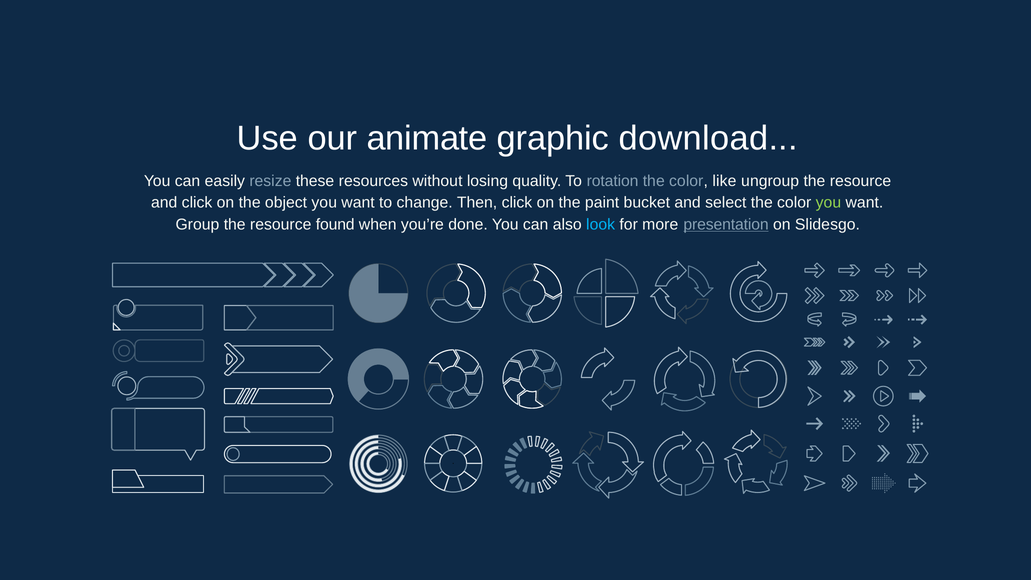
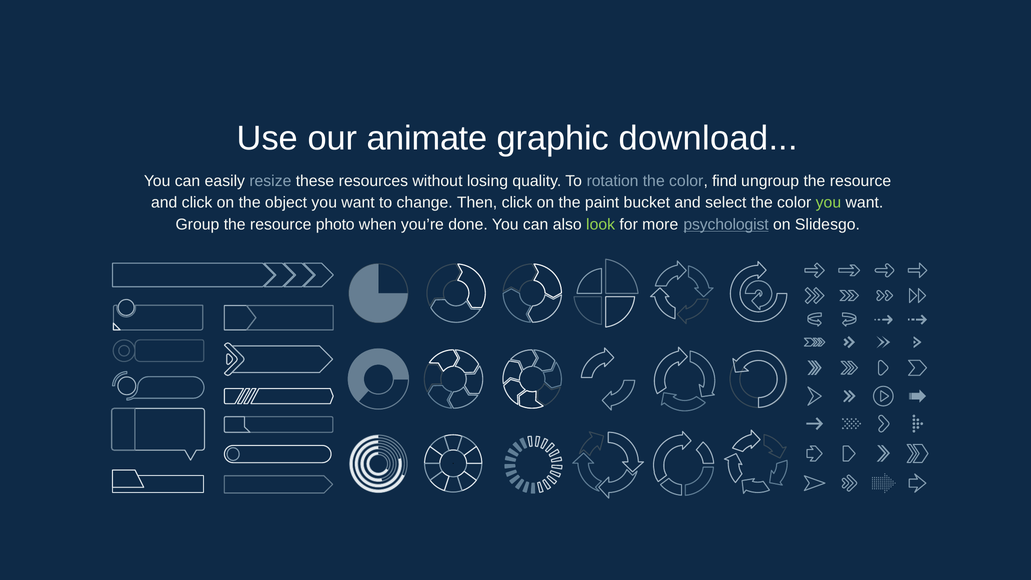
like: like -> find
found: found -> photo
look colour: light blue -> light green
presentation: presentation -> psychologist
